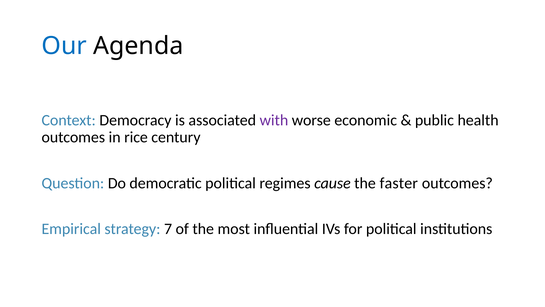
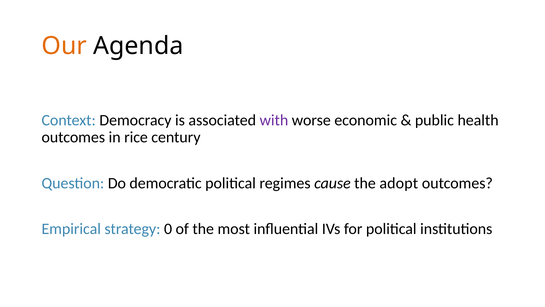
Our colour: blue -> orange
faster: faster -> adopt
7: 7 -> 0
